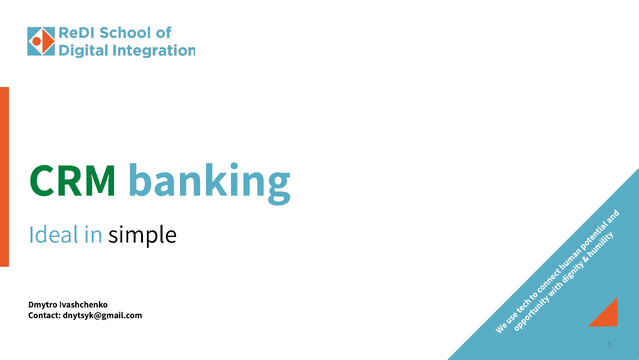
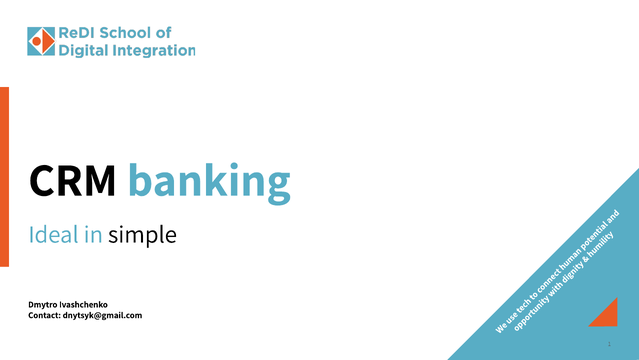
CRM colour: green -> black
